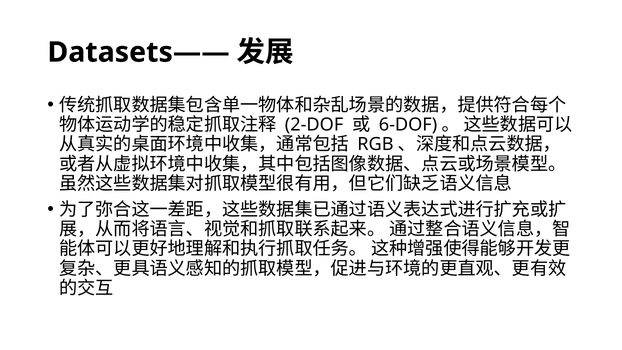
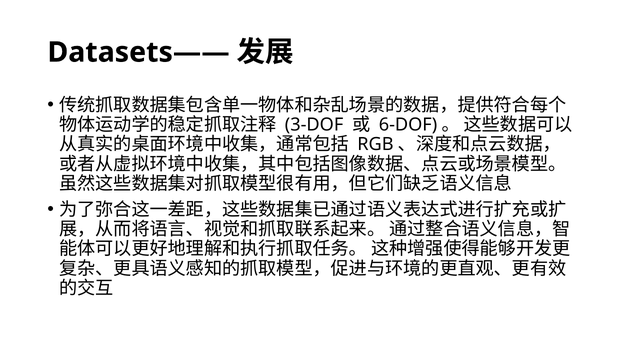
2-DOF: 2-DOF -> 3-DOF
